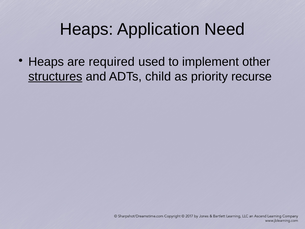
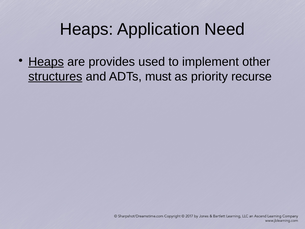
Heaps at (46, 62) underline: none -> present
required: required -> provides
child: child -> must
